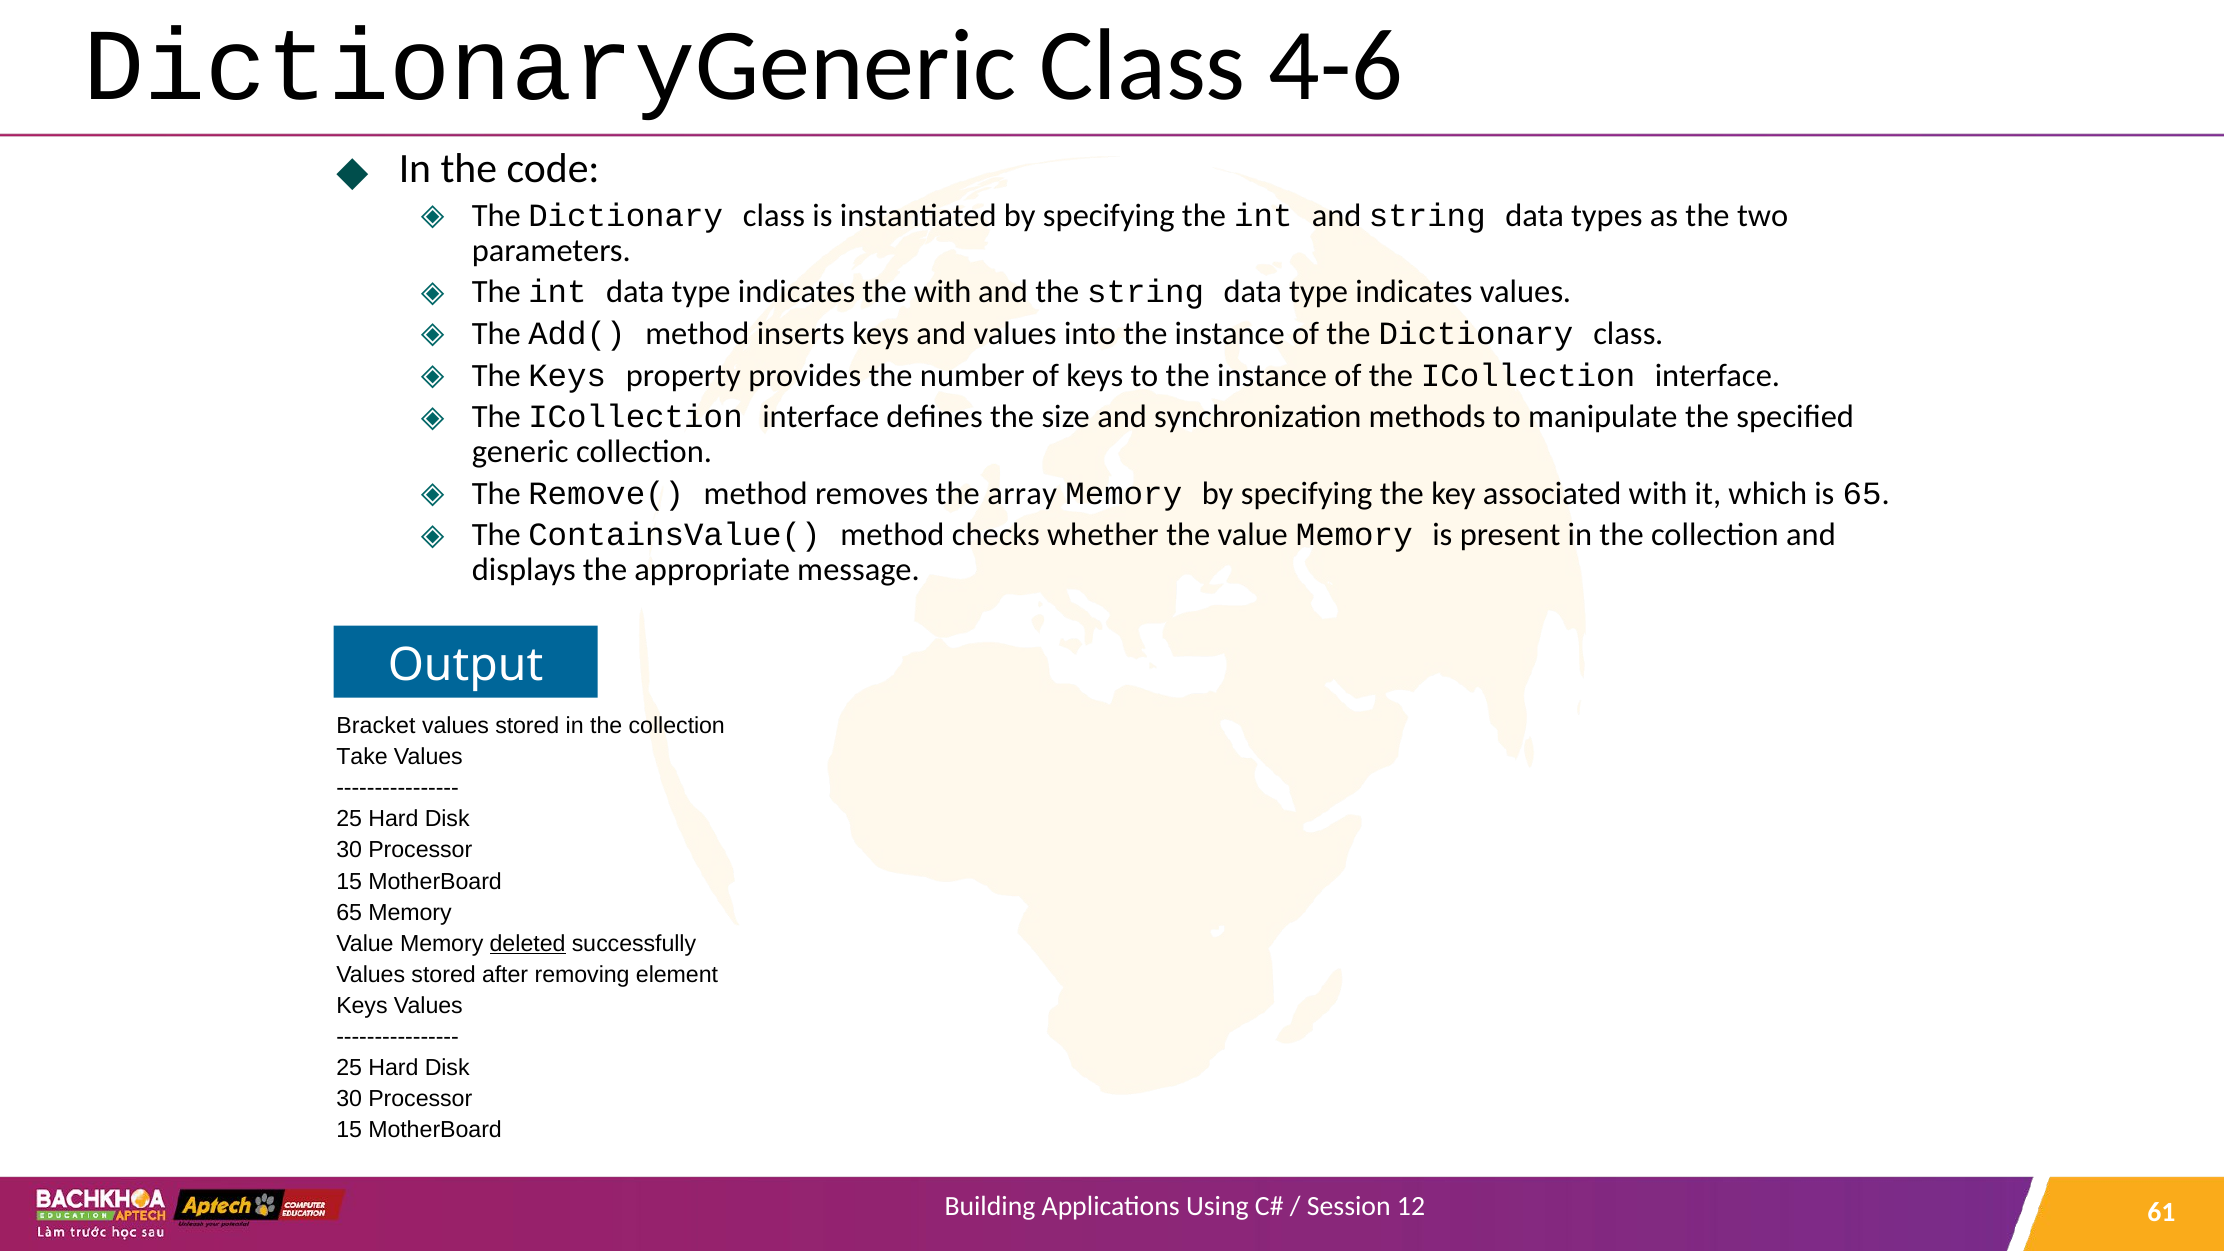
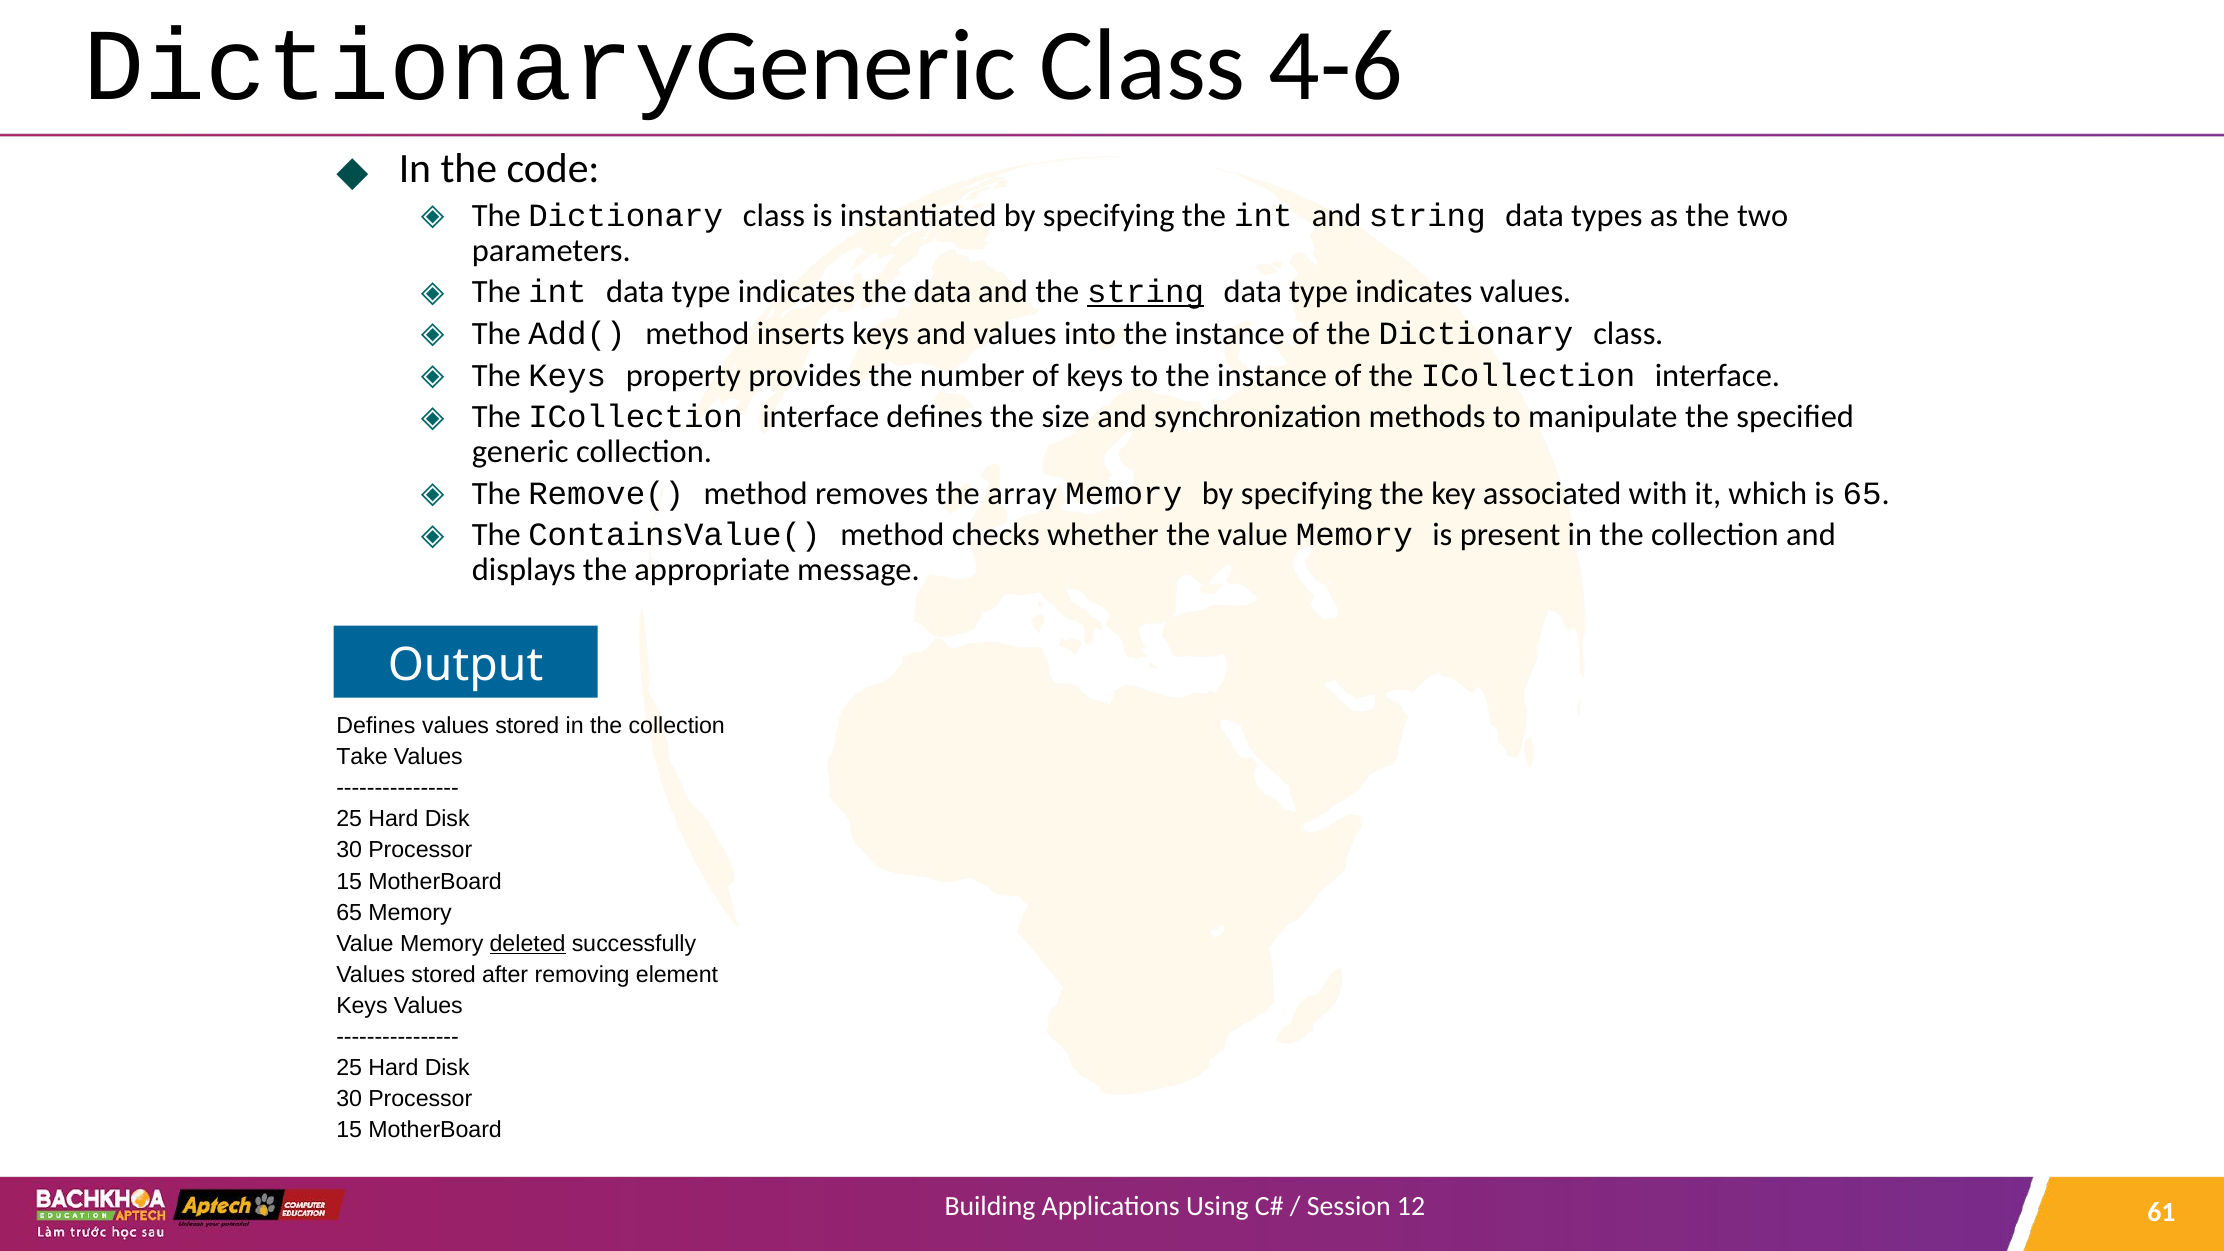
the with: with -> data
string at (1146, 292) underline: none -> present
Bracket at (376, 726): Bracket -> Defines
